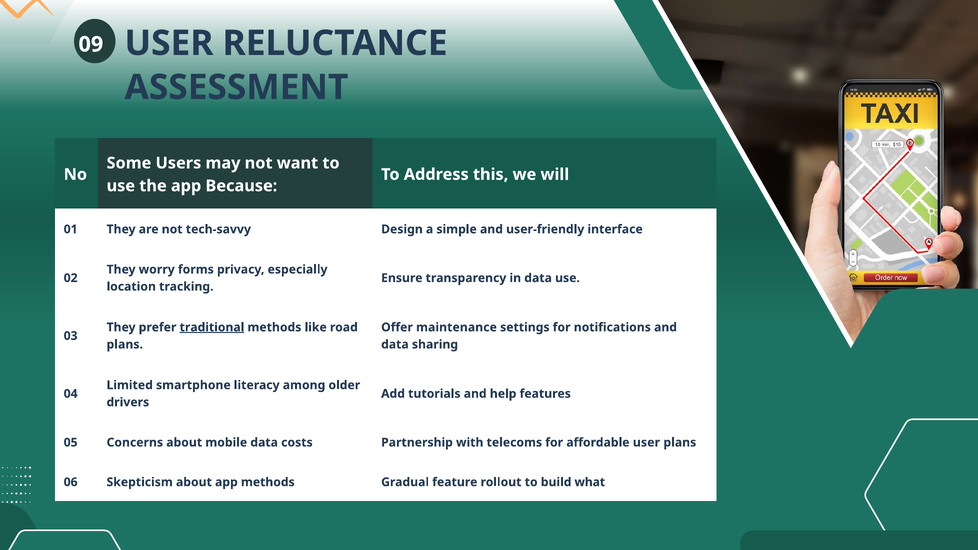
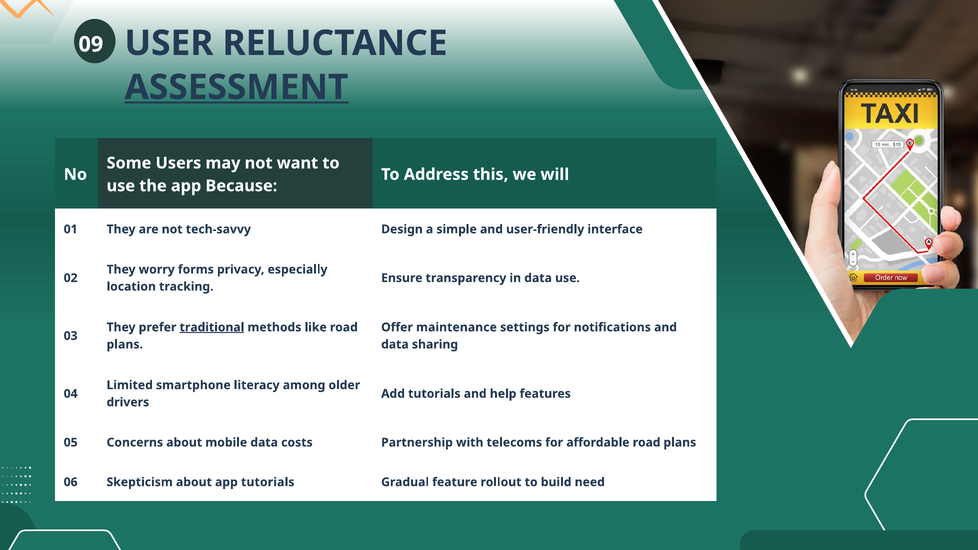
ASSESSMENT underline: none -> present
affordable user: user -> road
app methods: methods -> tutorials
what: what -> need
